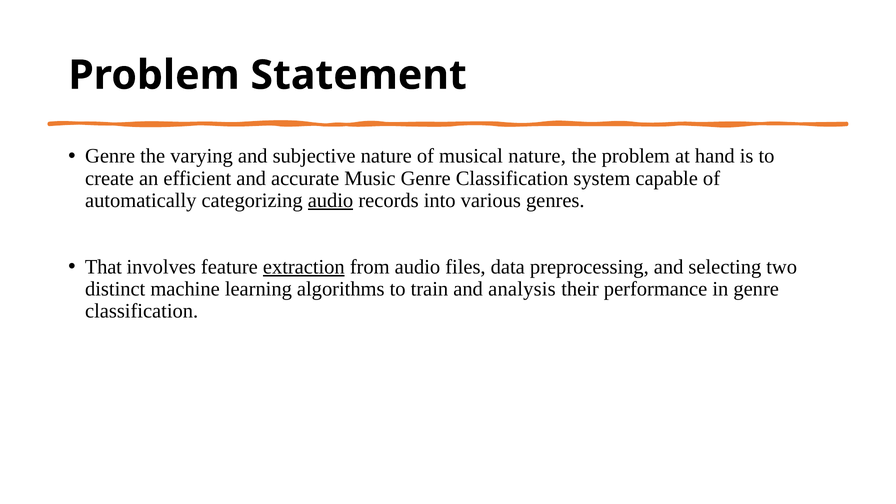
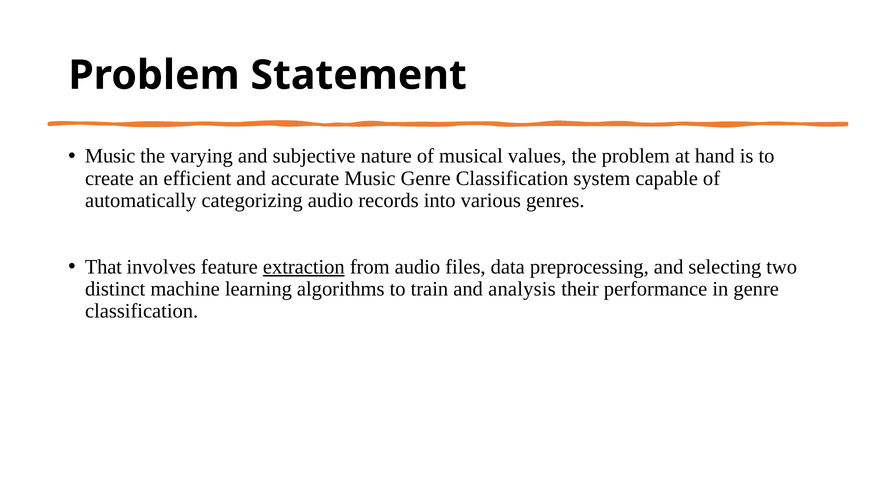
Genre at (110, 156): Genre -> Music
musical nature: nature -> values
audio at (331, 200) underline: present -> none
